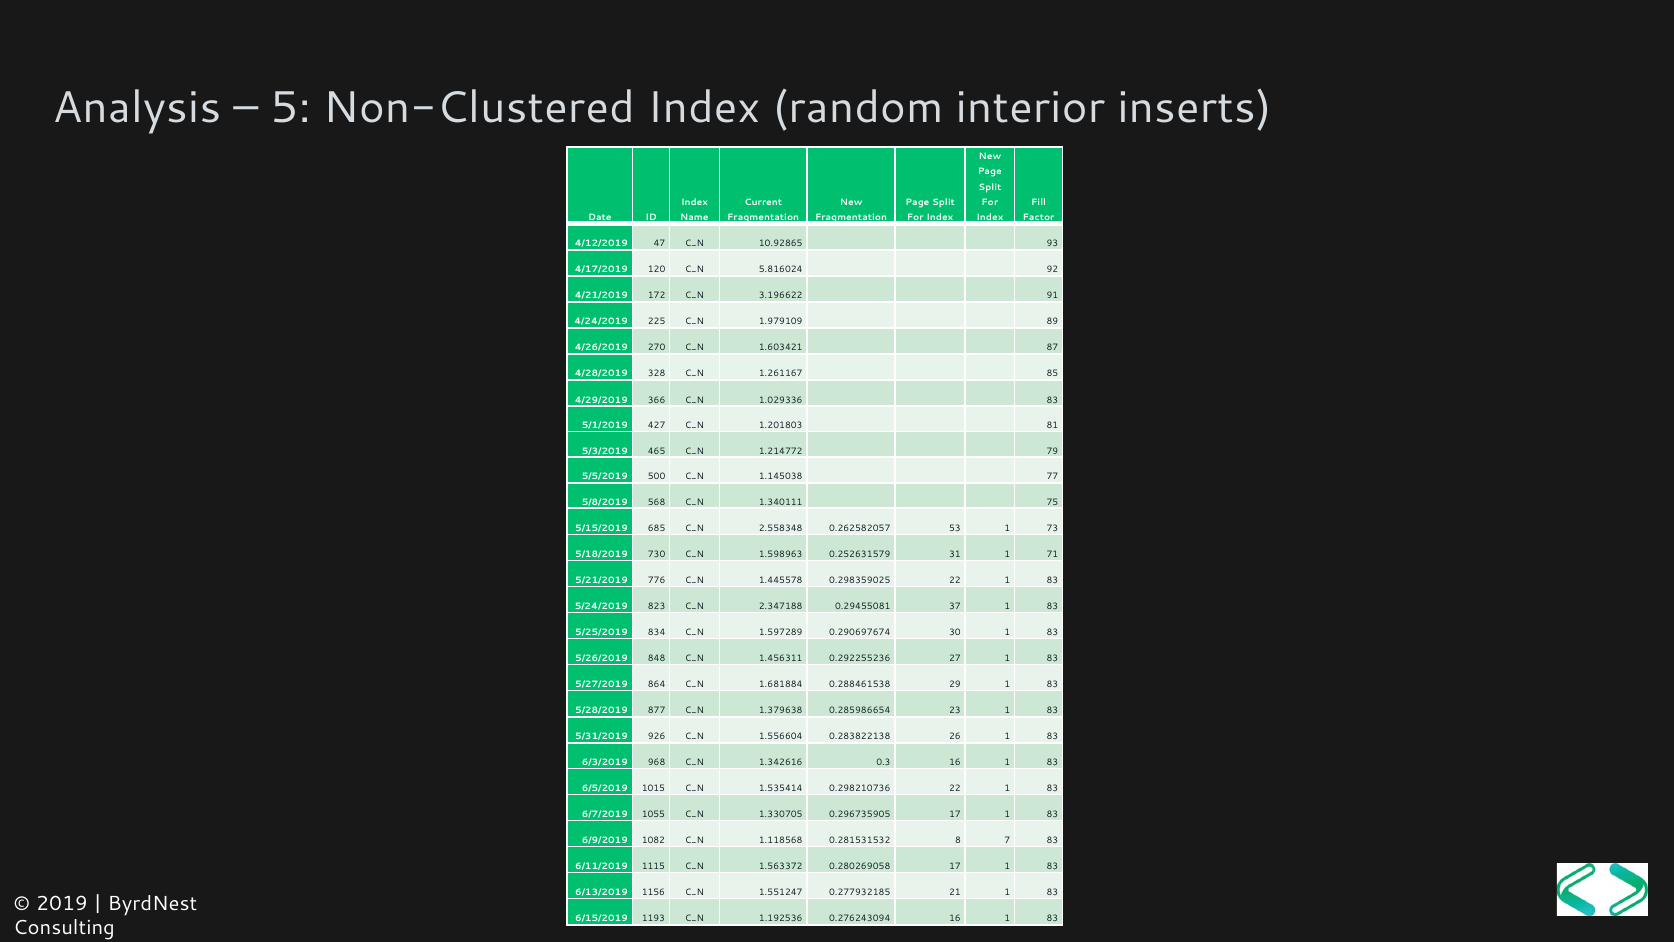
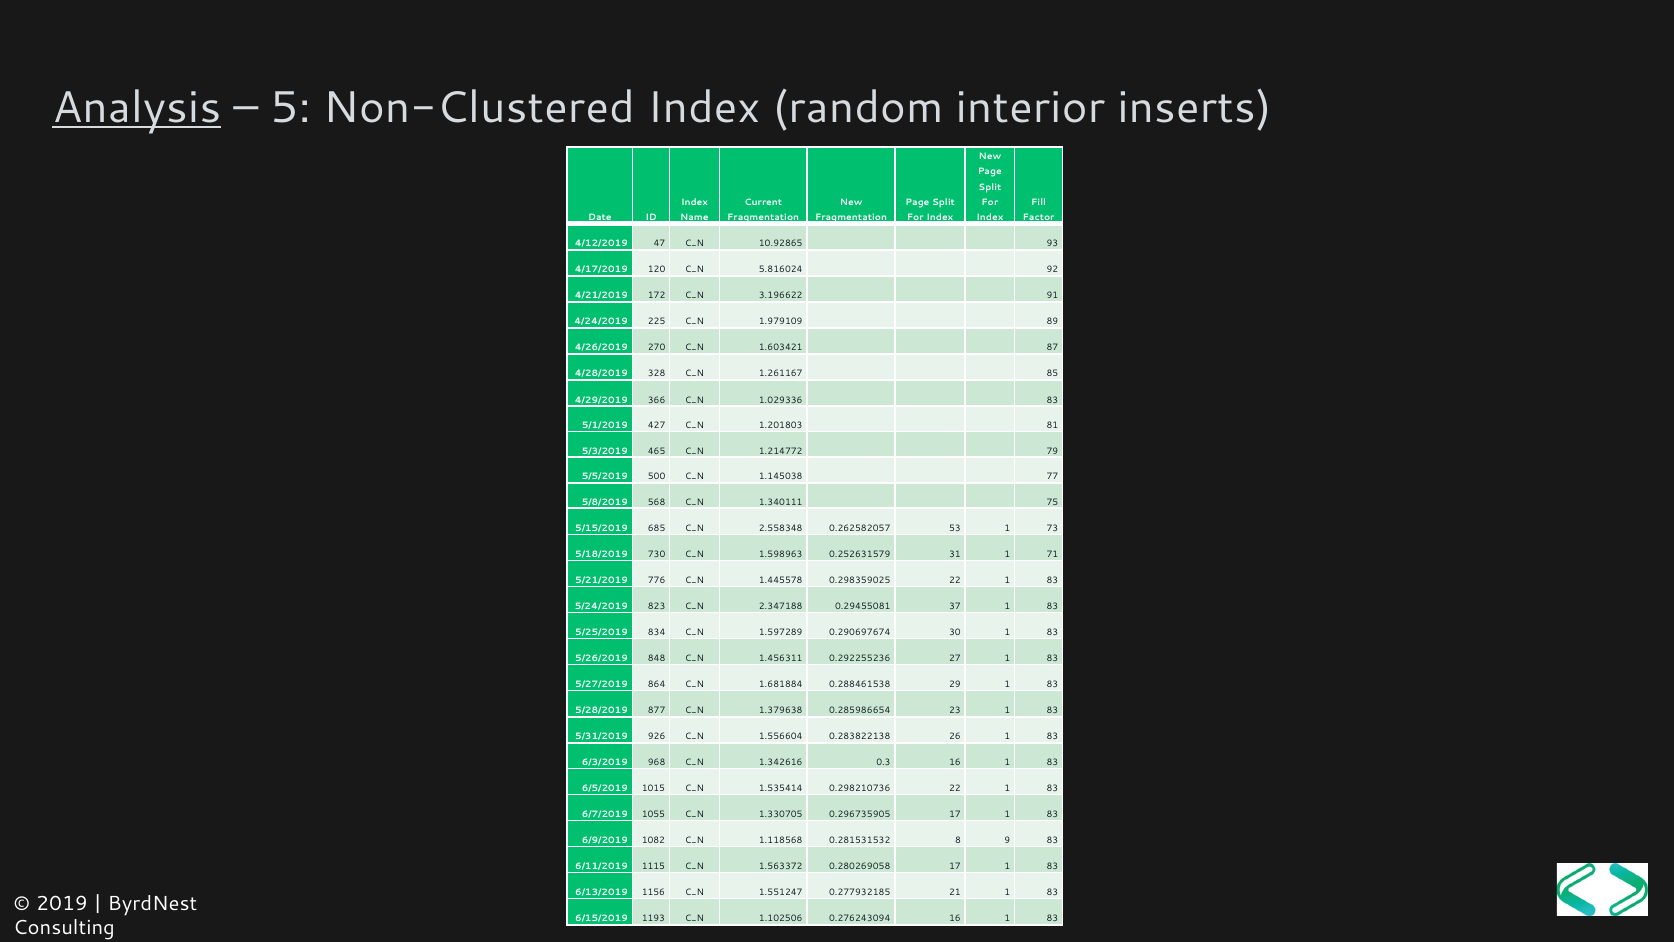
Analysis underline: none -> present
7: 7 -> 9
1.192536: 1.192536 -> 1.102506
